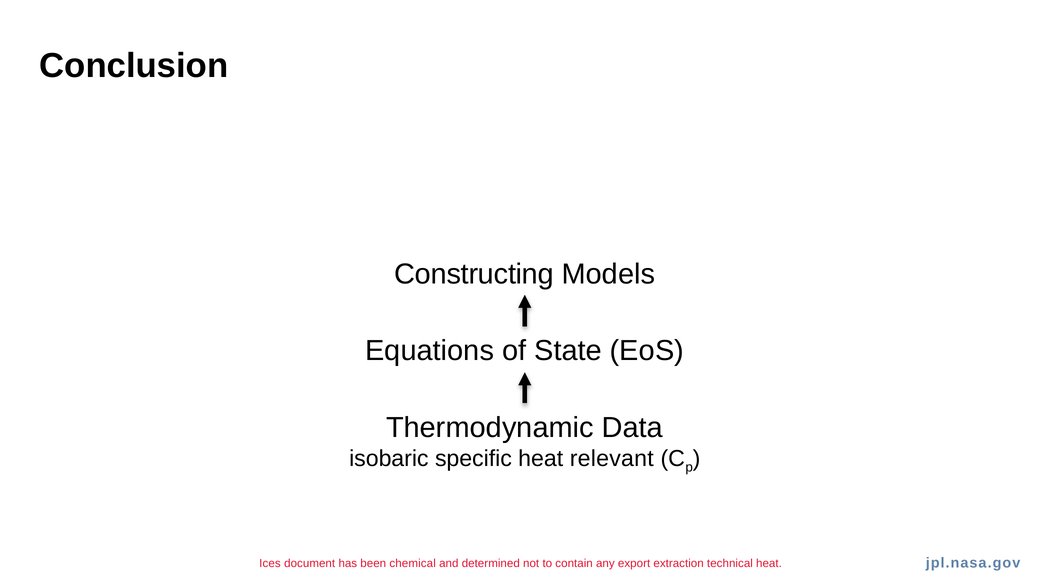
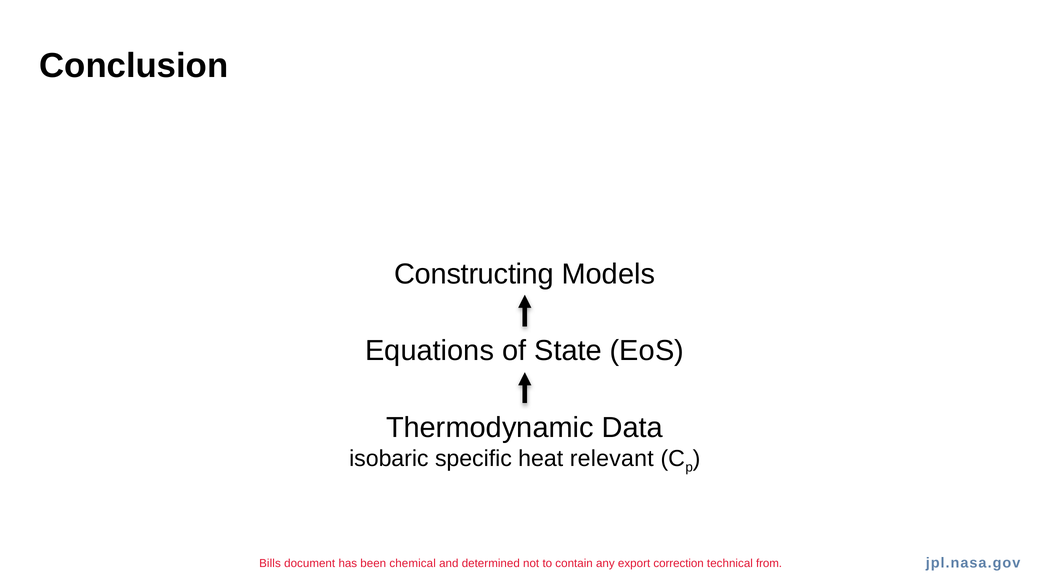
Ices: Ices -> Bills
extraction: extraction -> correction
technical heat: heat -> from
